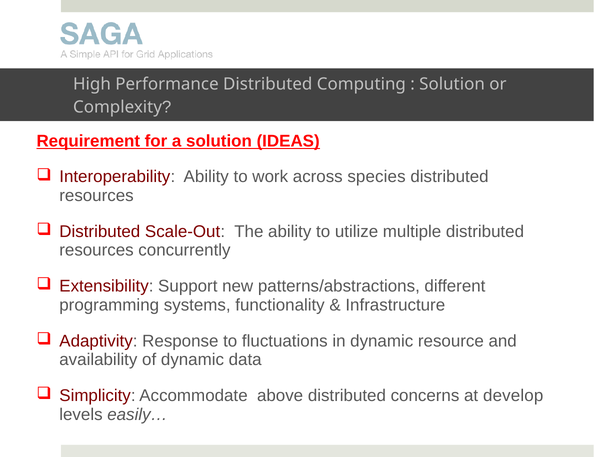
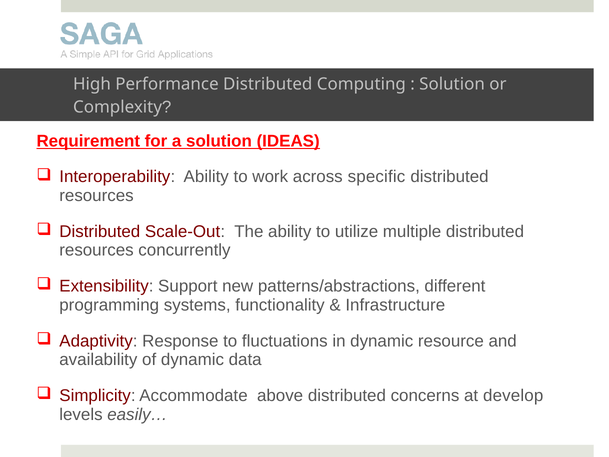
species: species -> specific
